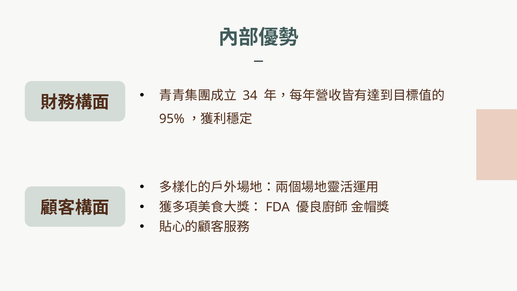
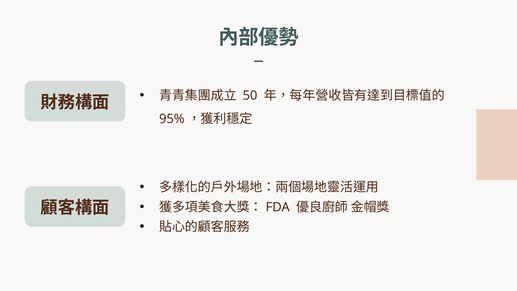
34: 34 -> 50
